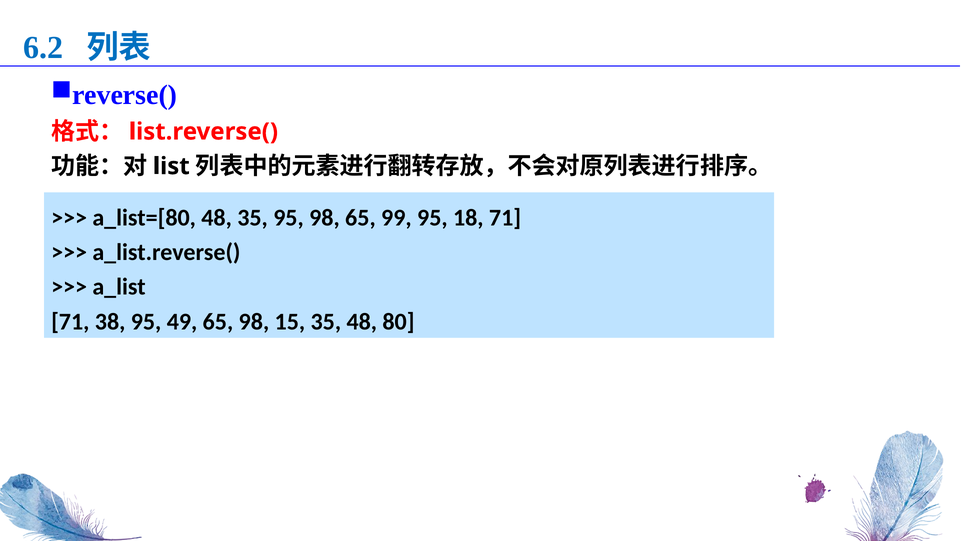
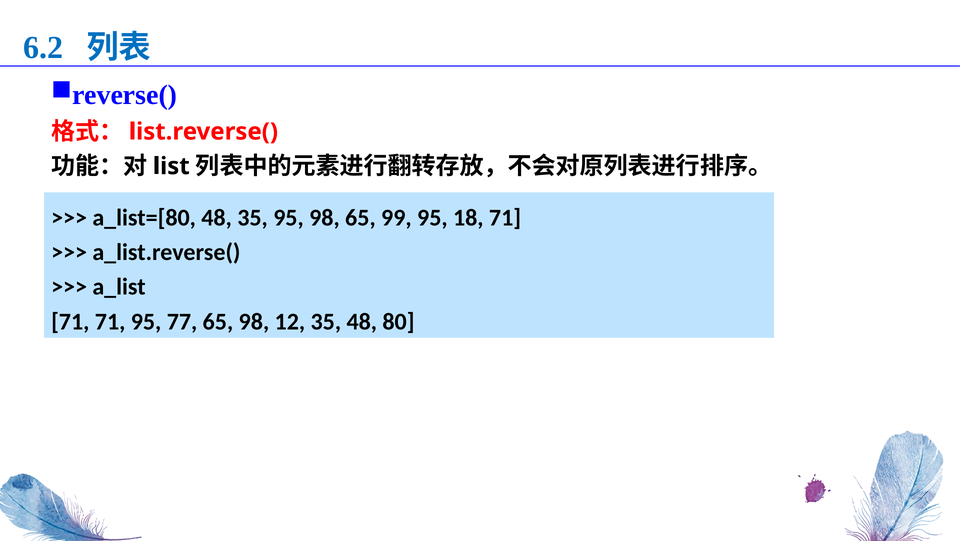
71 38: 38 -> 71
49: 49 -> 77
15: 15 -> 12
